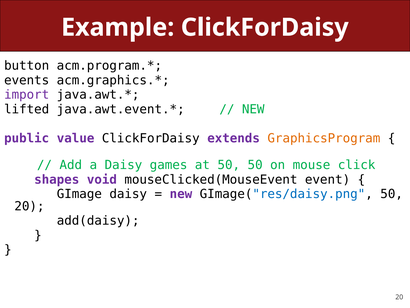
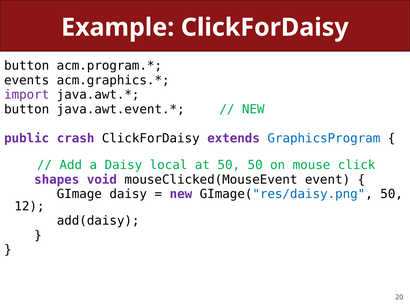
lifted at (27, 109): lifted -> button
value: value -> crash
GraphicsProgram colour: orange -> blue
games: games -> local
20 at (29, 206): 20 -> 12
